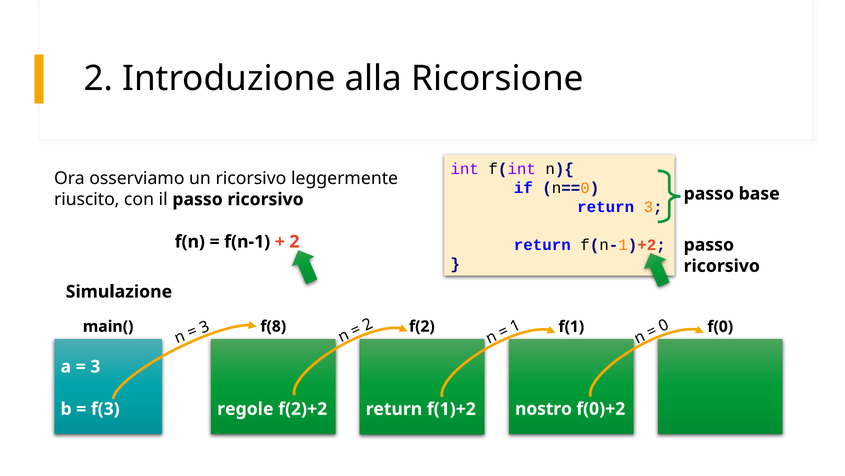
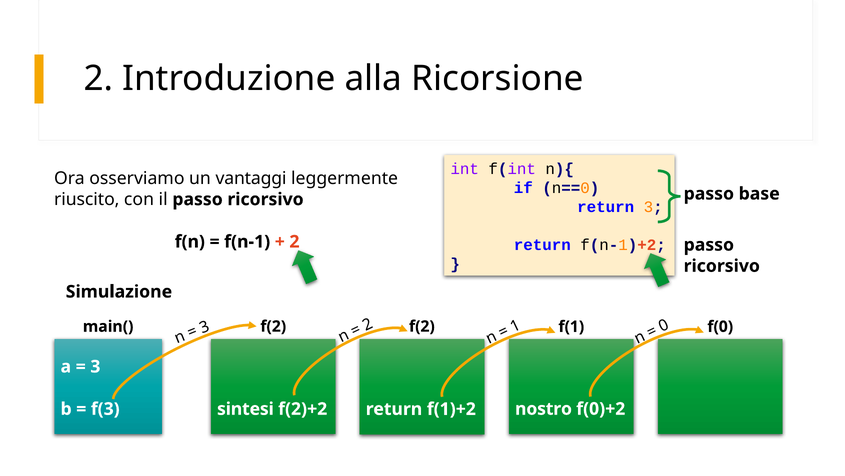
un ricorsivo: ricorsivo -> vantaggi
f(8 at (273, 326): f(8 -> f(2
regole: regole -> sintesi
